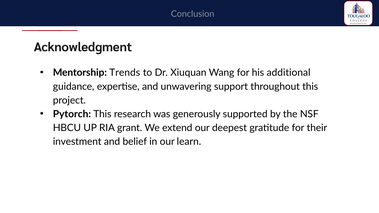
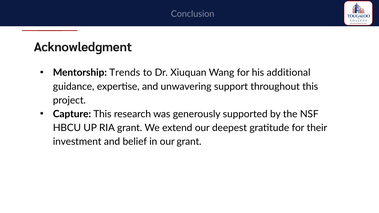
Pytorch: Pytorch -> Capture
our learn: learn -> grant
